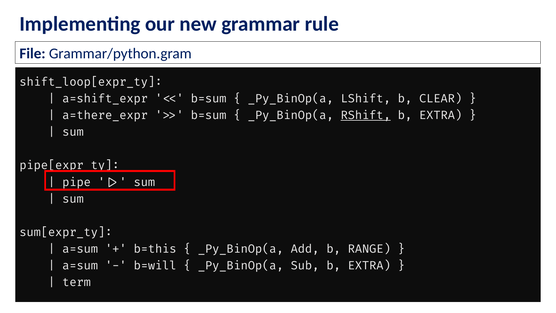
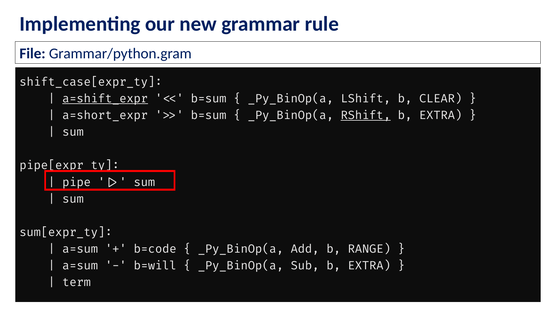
shift_loop[expr_ty: shift_loop[expr_ty -> shift_case[expr_ty
a=shift_expr underline: none -> present
a=there_expr: a=there_expr -> a=short_expr
b=this: b=this -> b=code
